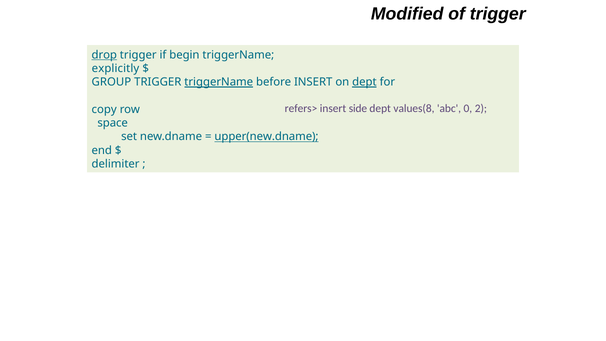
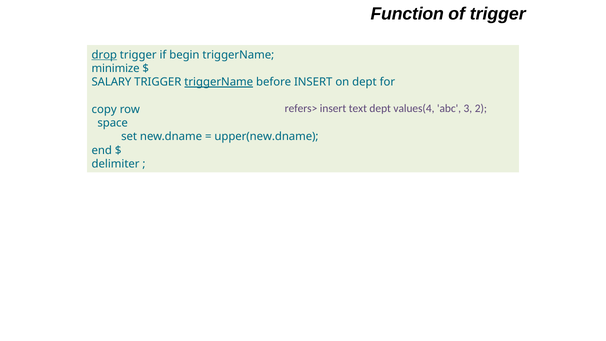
Modified: Modified -> Function
explicitly: explicitly -> minimize
GROUP: GROUP -> SALARY
dept at (364, 82) underline: present -> none
side: side -> text
values(8: values(8 -> values(4
0: 0 -> 3
upper(new.dname underline: present -> none
